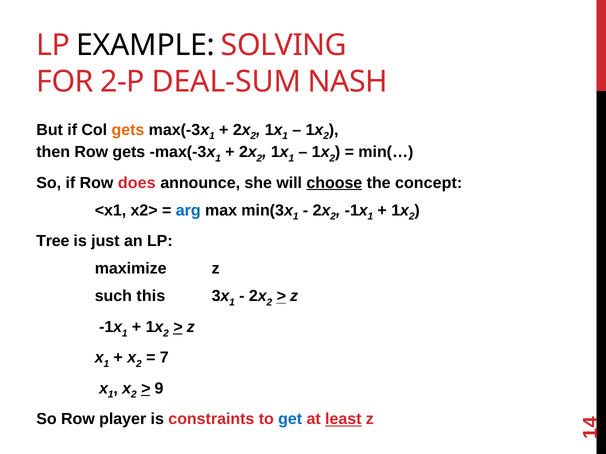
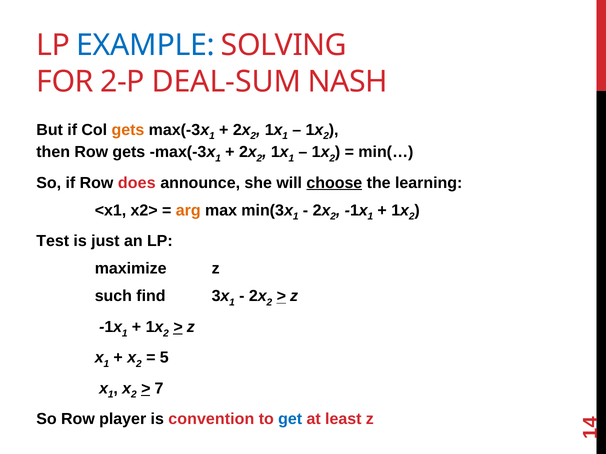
EXAMPLE colour: black -> blue
concept: concept -> learning
arg colour: blue -> orange
Tree: Tree -> Test
this: this -> find
7: 7 -> 5
9: 9 -> 7
constraints: constraints -> convention
least underline: present -> none
